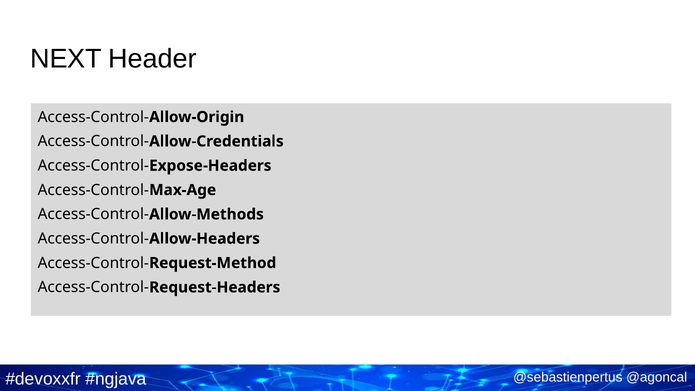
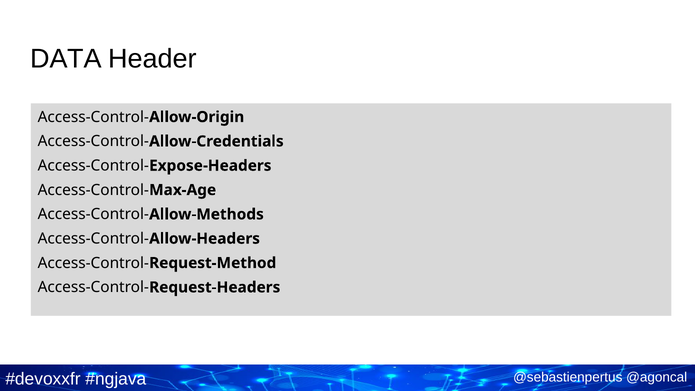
NEXT: NEXT -> DATA
